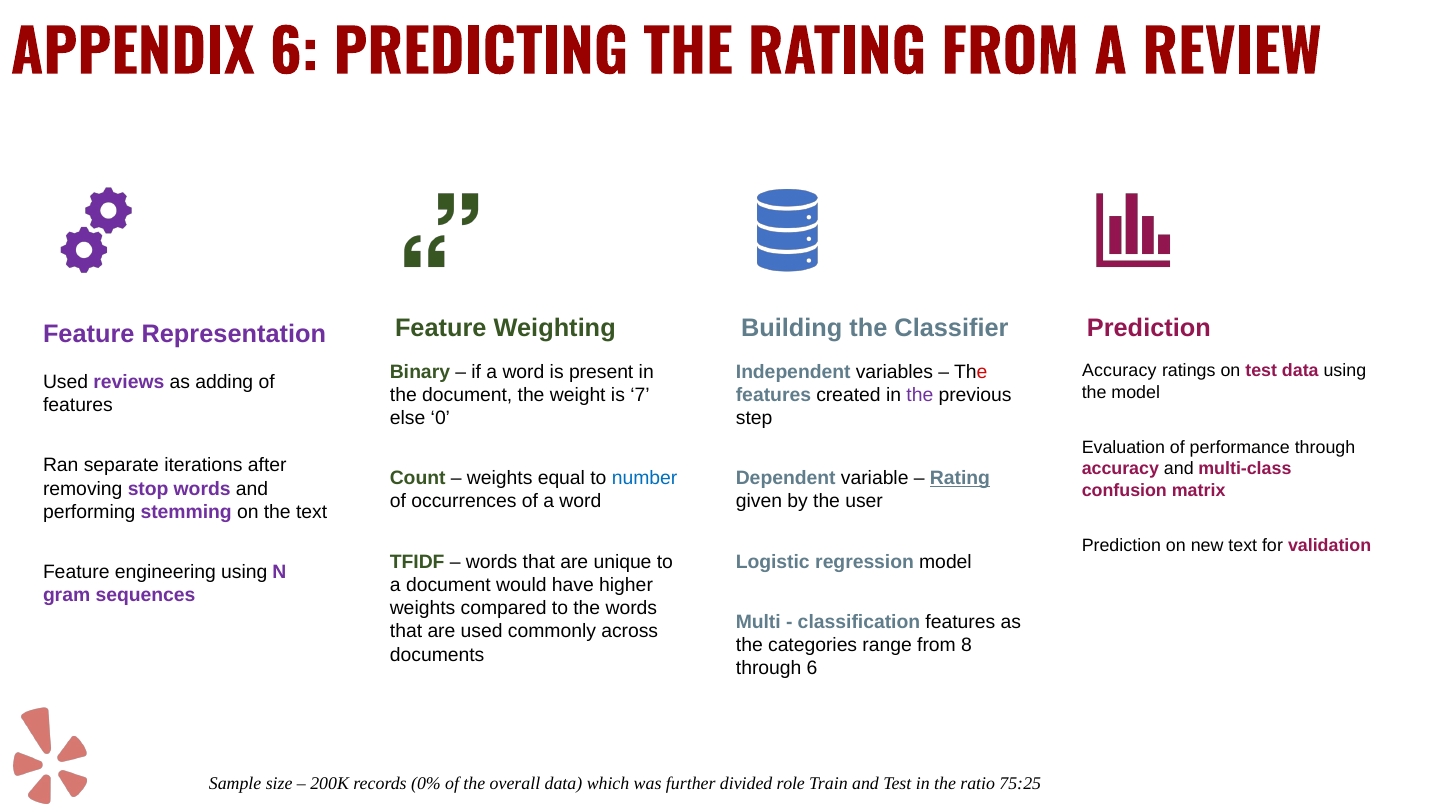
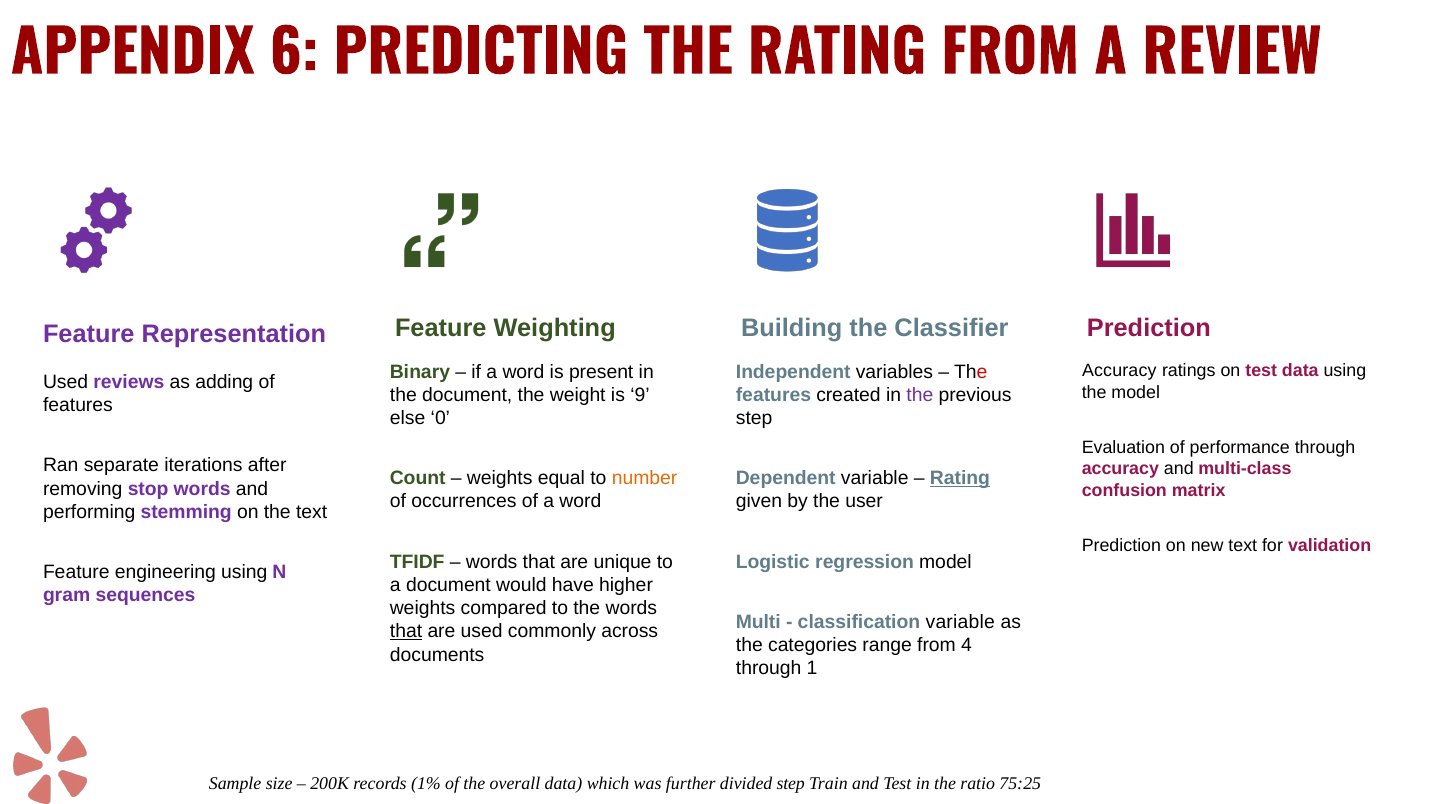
7: 7 -> 9
number colour: blue -> orange
classification features: features -> variable
that at (406, 631) underline: none -> present
8: 8 -> 4
through 6: 6 -> 1
0%: 0% -> 1%
divided role: role -> step
